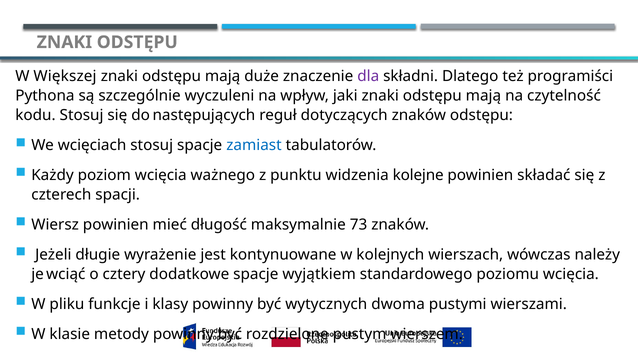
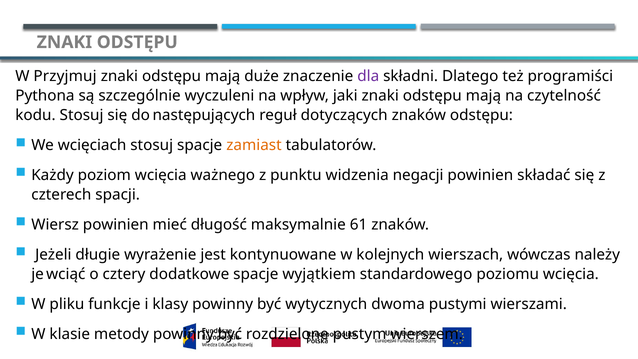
Większej: Większej -> Przyjmuj
zamiast colour: blue -> orange
kolejne: kolejne -> negacji
73: 73 -> 61
